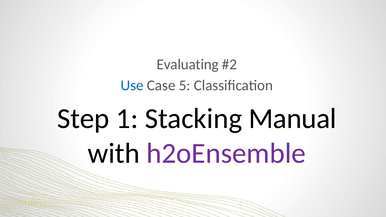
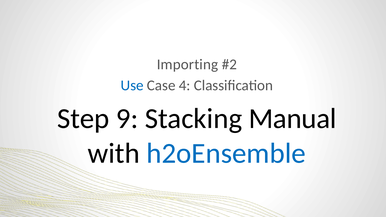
Evaluating: Evaluating -> Importing
5: 5 -> 4
1: 1 -> 9
h2oEnsemble colour: purple -> blue
